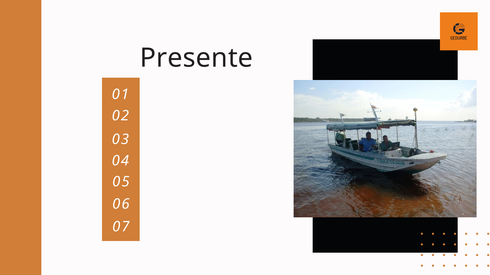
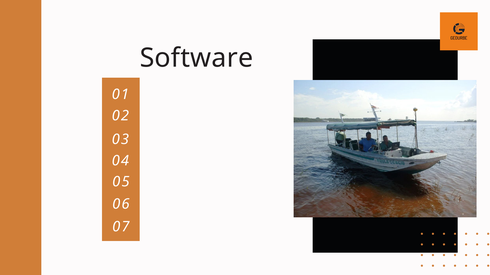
Presente: Presente -> Software
